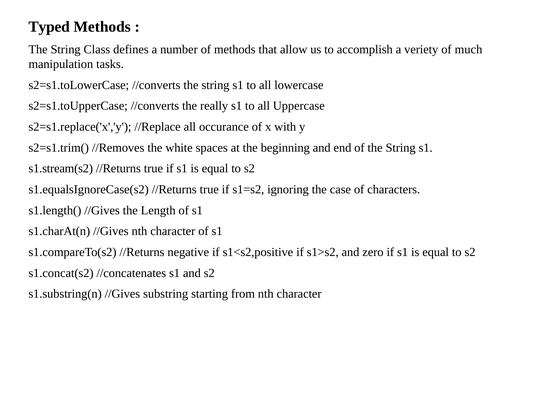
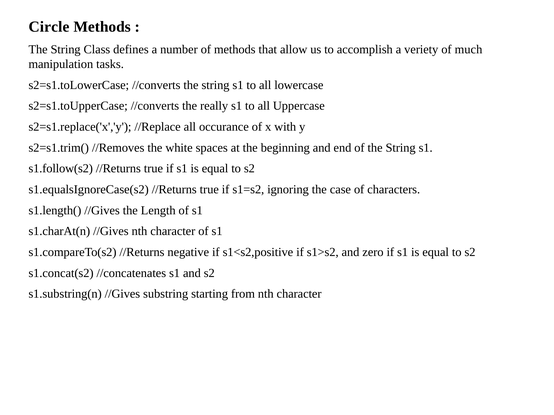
Typed: Typed -> Circle
s1.stream(s2: s1.stream(s2 -> s1.follow(s2
